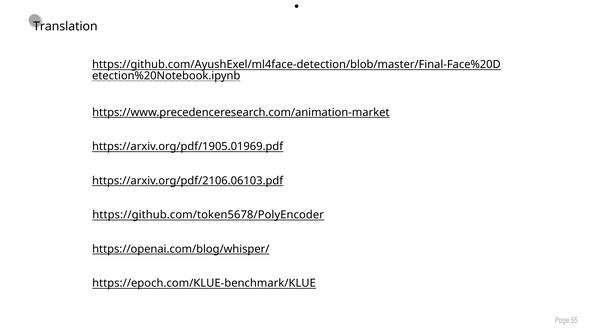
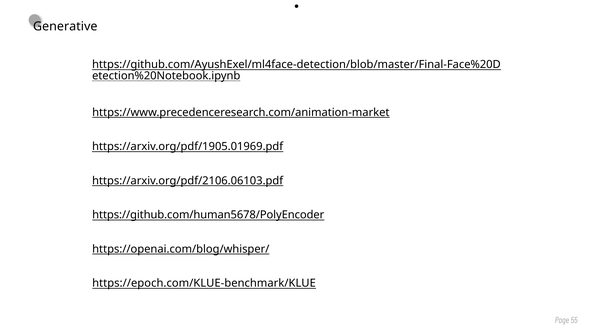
Translation: Translation -> Generative
https://github.com/token5678/PolyEncoder: https://github.com/token5678/PolyEncoder -> https://github.com/human5678/PolyEncoder
